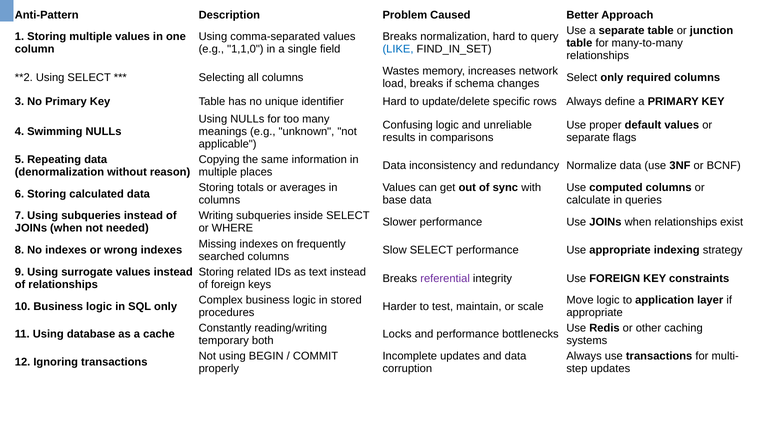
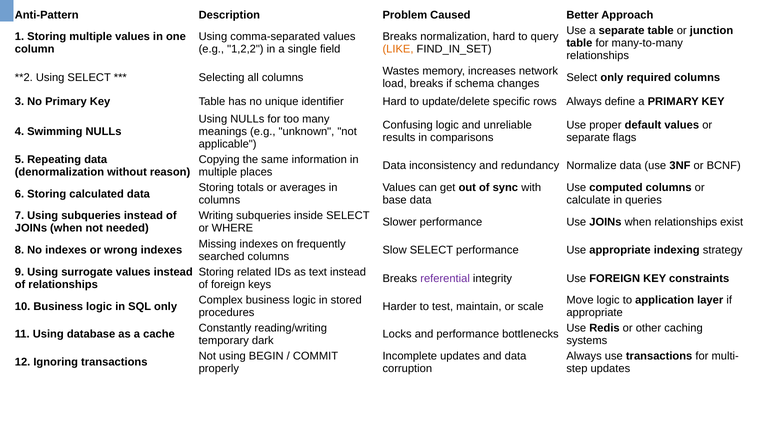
1,1,0: 1,1,0 -> 1,2,2
LIKE colour: blue -> orange
both: both -> dark
